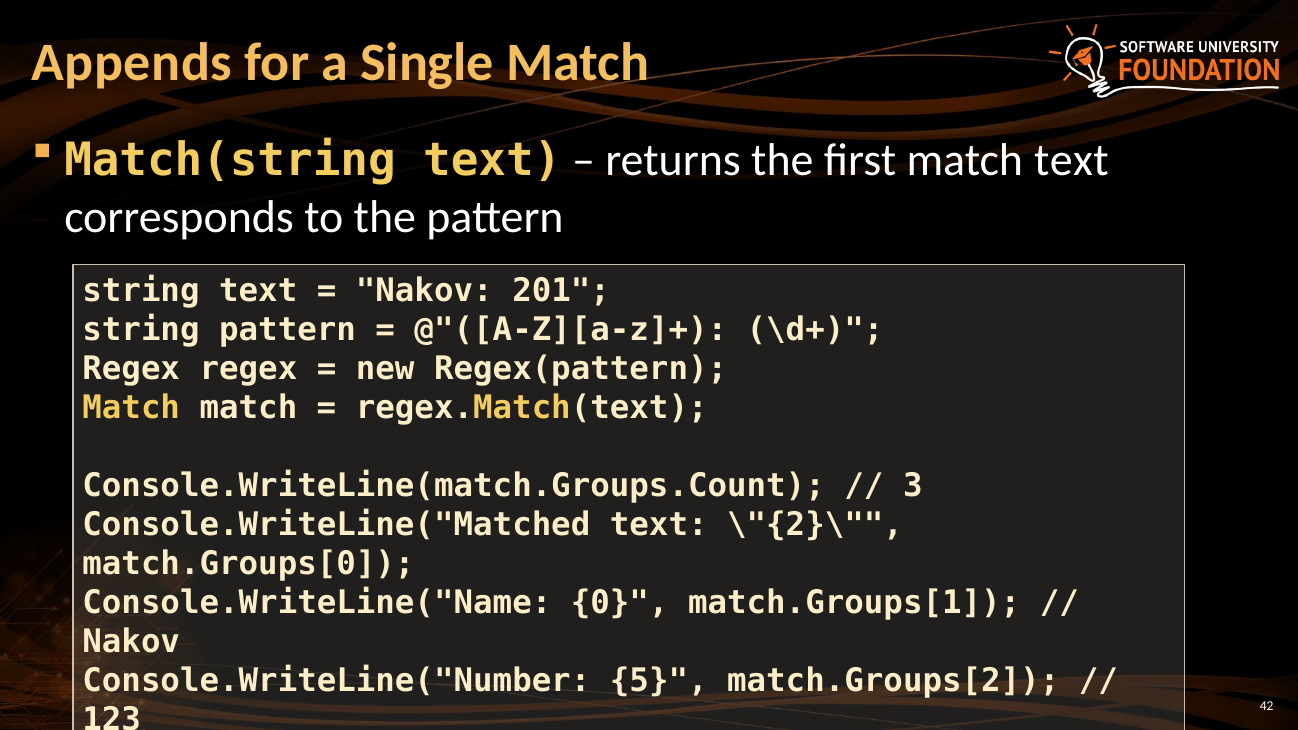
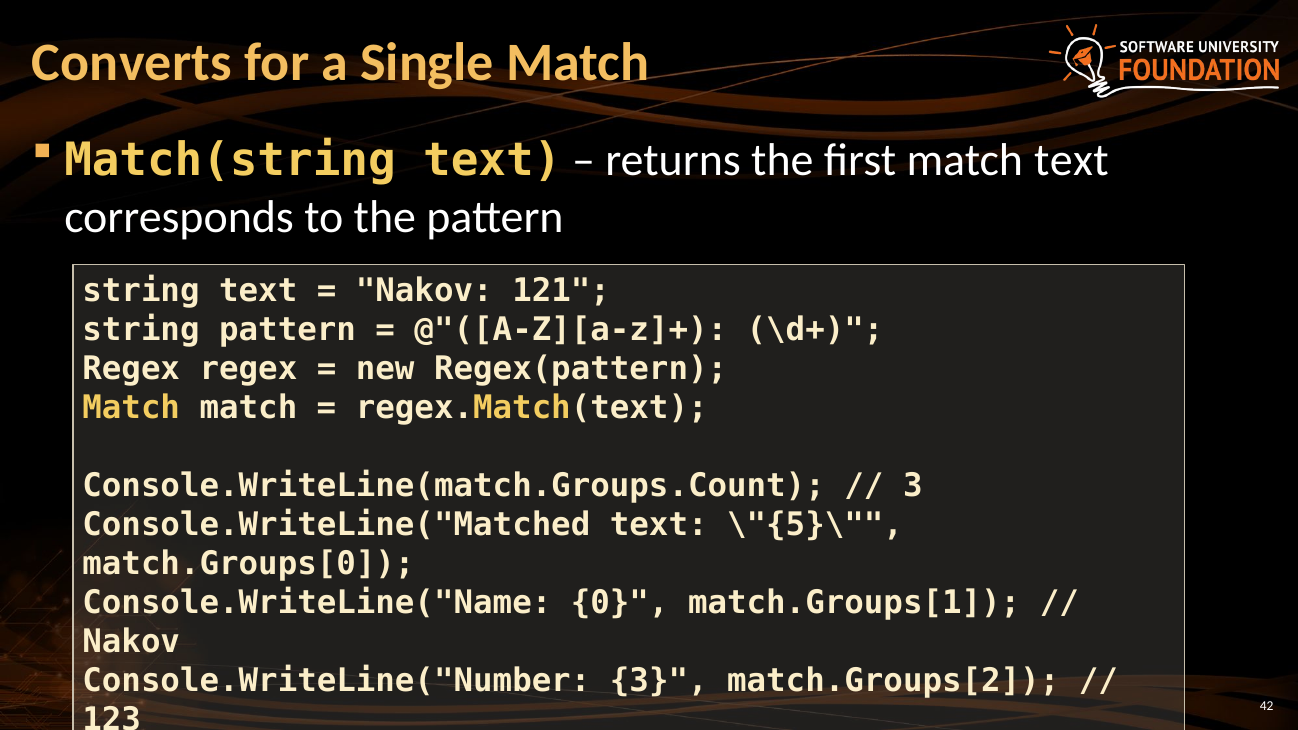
Appends: Appends -> Converts
201: 201 -> 121
\"{2}\: \"{2}\ -> \"{5}\
Console.WriteLine("Number 5: 5 -> 3
